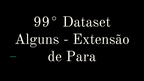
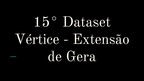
99°: 99° -> 15°
Alguns: Alguns -> Vértice
Para: Para -> Gera
